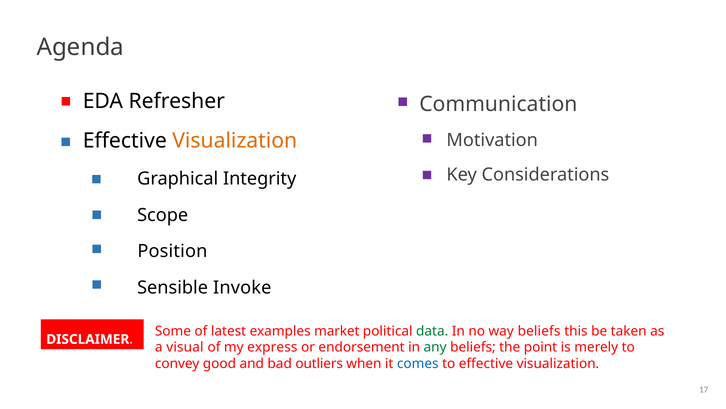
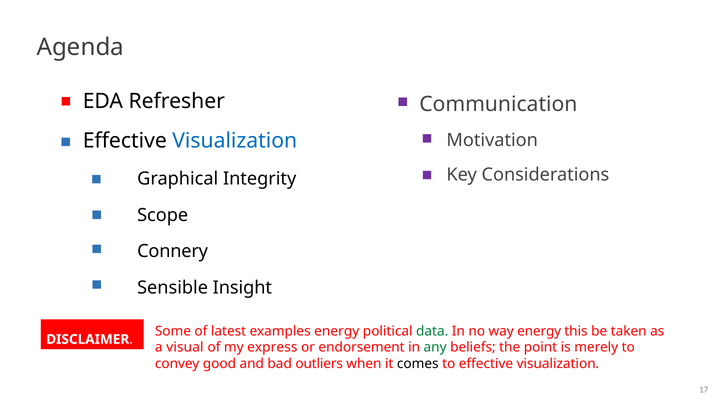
Visualization at (235, 141) colour: orange -> blue
Position: Position -> Connery
Invoke: Invoke -> Insight
examples market: market -> energy
way beliefs: beliefs -> energy
comes colour: blue -> black
